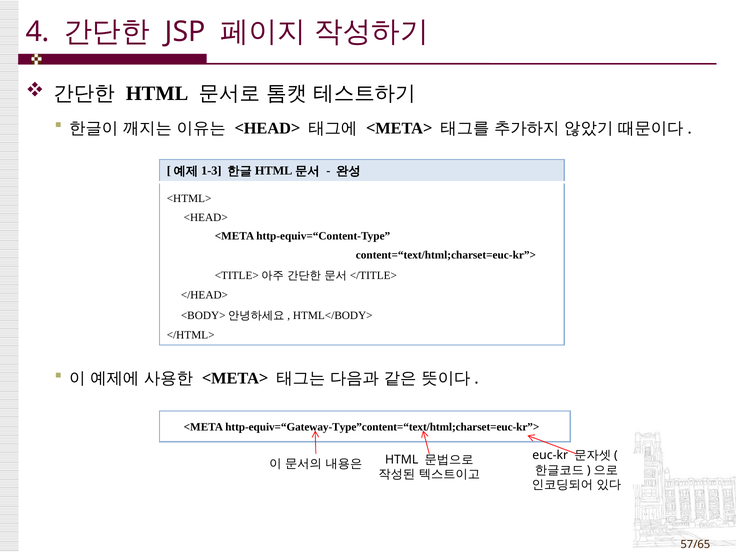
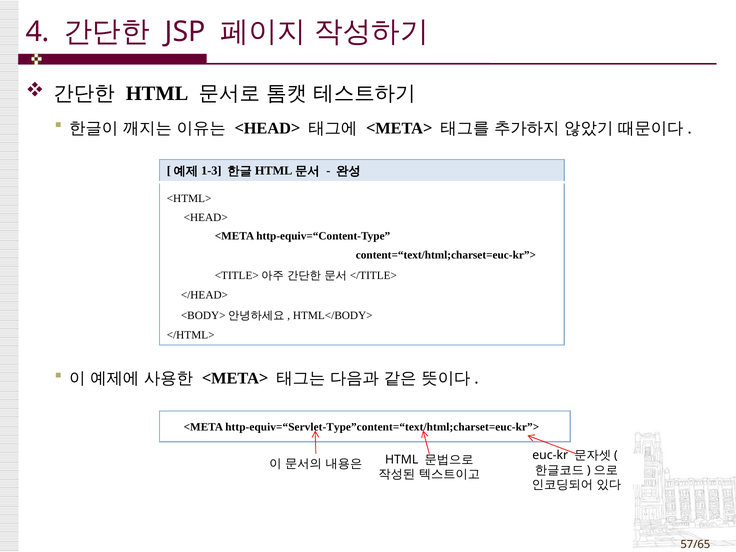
http-equiv=“Gateway-Type”content=“text/html;charset=euc-kr”>: http-equiv=“Gateway-Type”content=“text/html;charset=euc-kr”> -> http-equiv=“Servlet-Type”content=“text/html;charset=euc-kr”>
